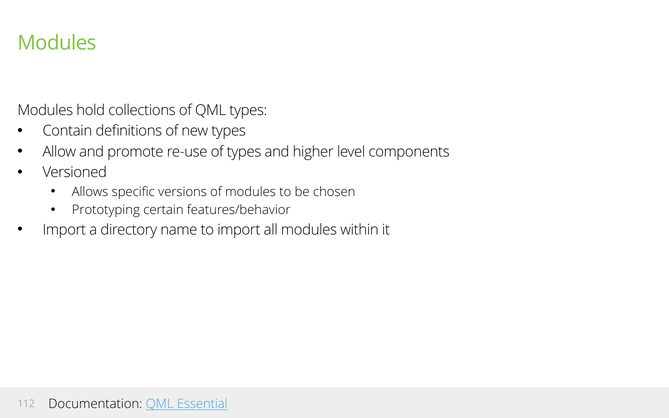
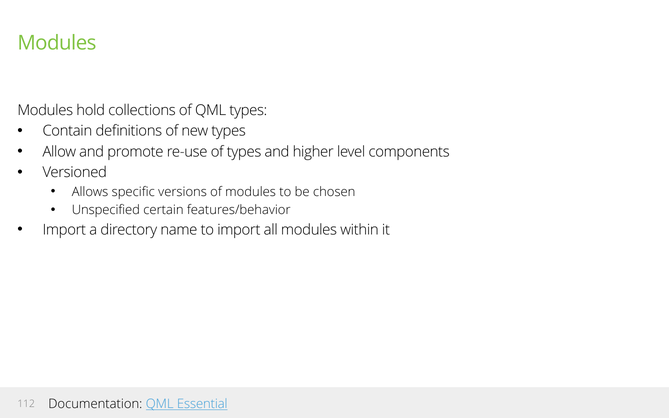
Prototyping: Prototyping -> Unspecified
